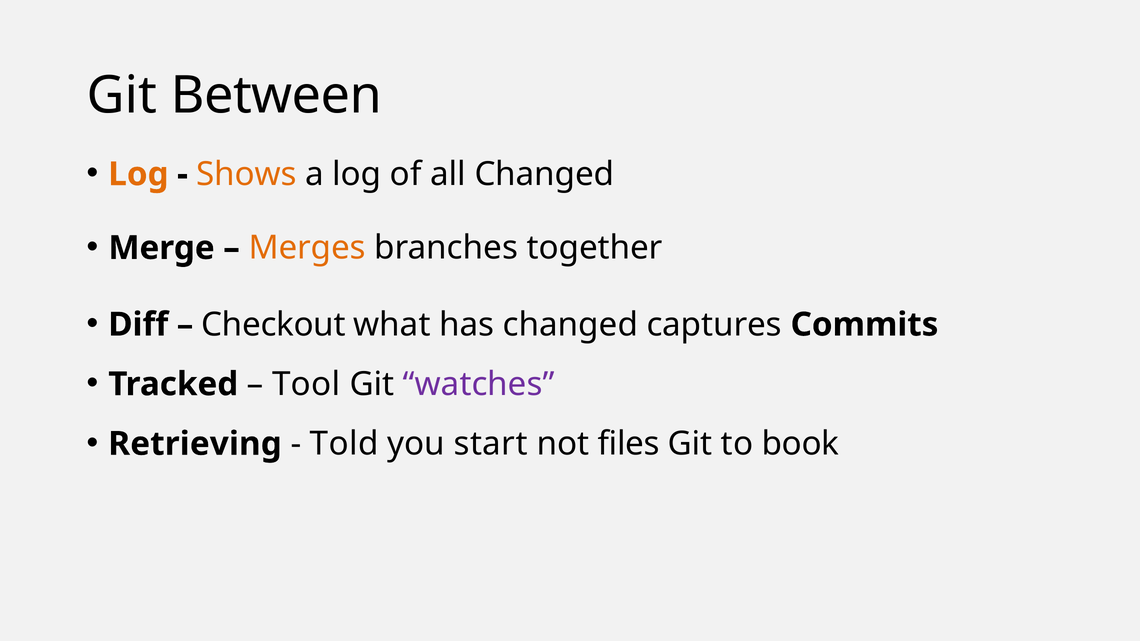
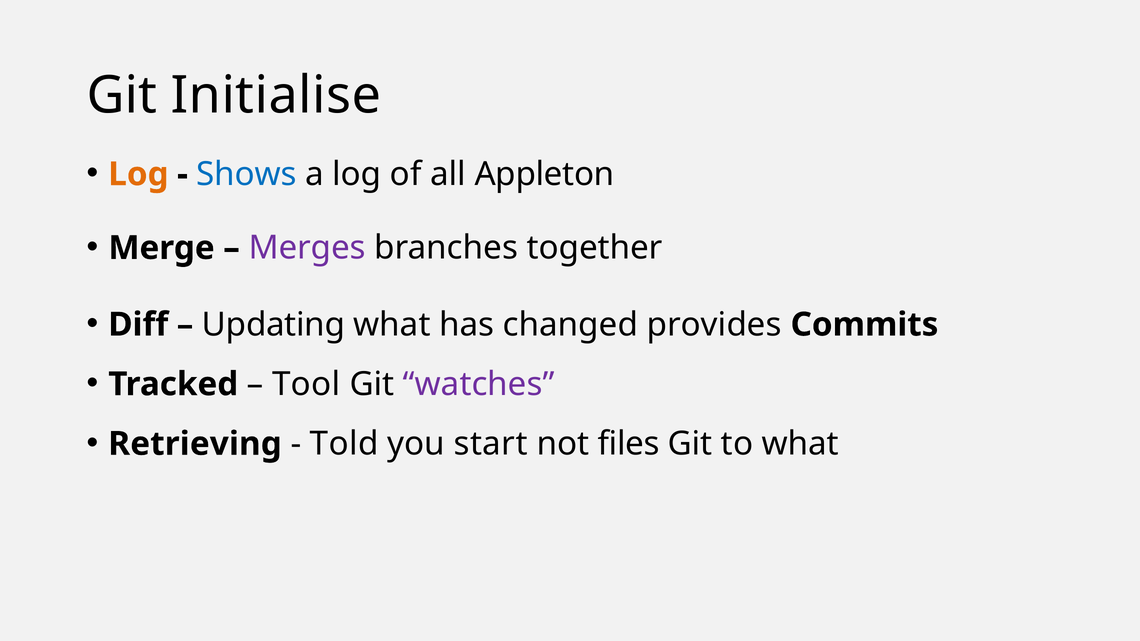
Between: Between -> Initialise
Shows colour: orange -> blue
all Changed: Changed -> Appleton
Merges colour: orange -> purple
Checkout: Checkout -> Updating
captures: captures -> provides
to book: book -> what
